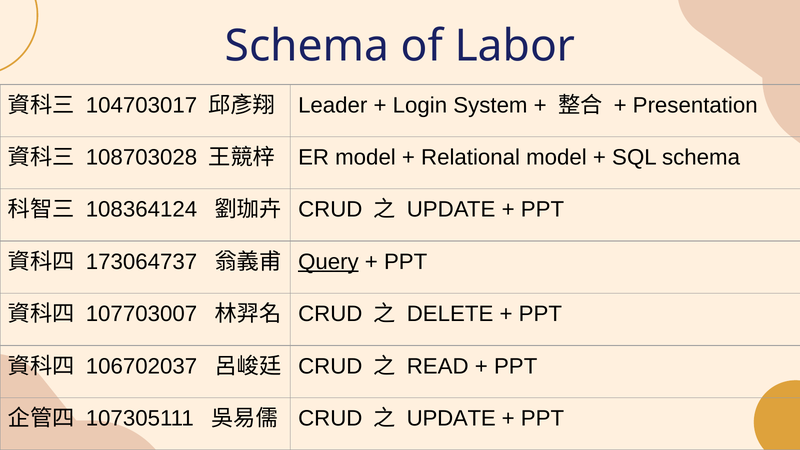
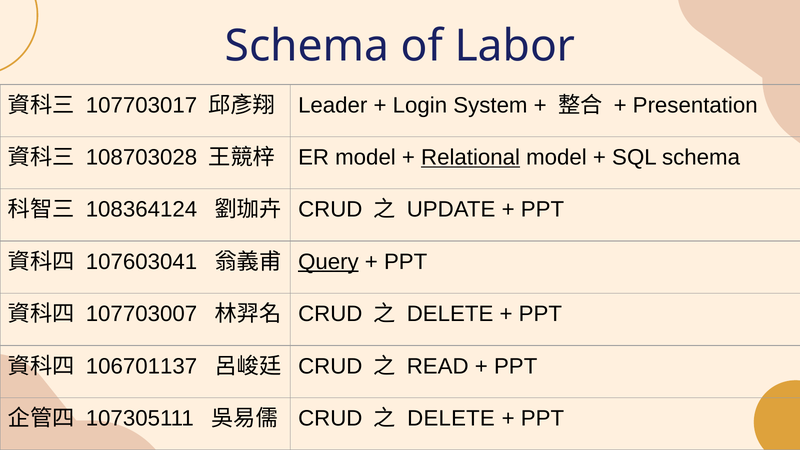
104703017: 104703017 -> 107703017
Relational underline: none -> present
173064737: 173064737 -> 107603041
106702037: 106702037 -> 106701137
UPDATE at (451, 418): UPDATE -> DELETE
